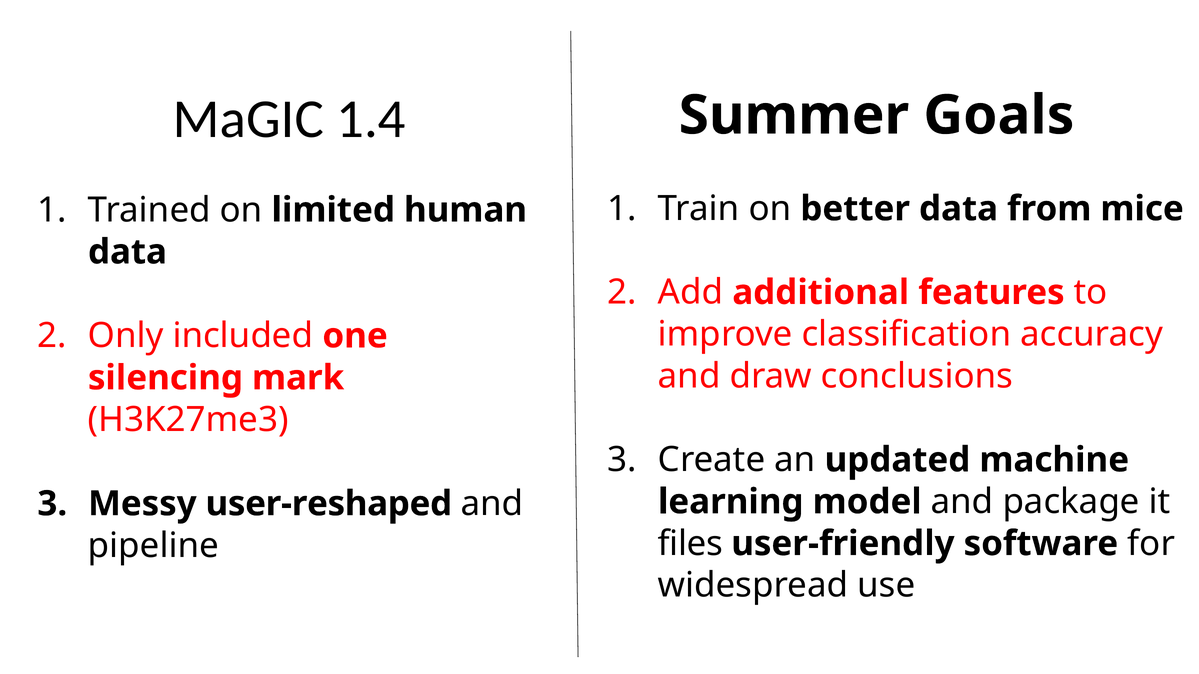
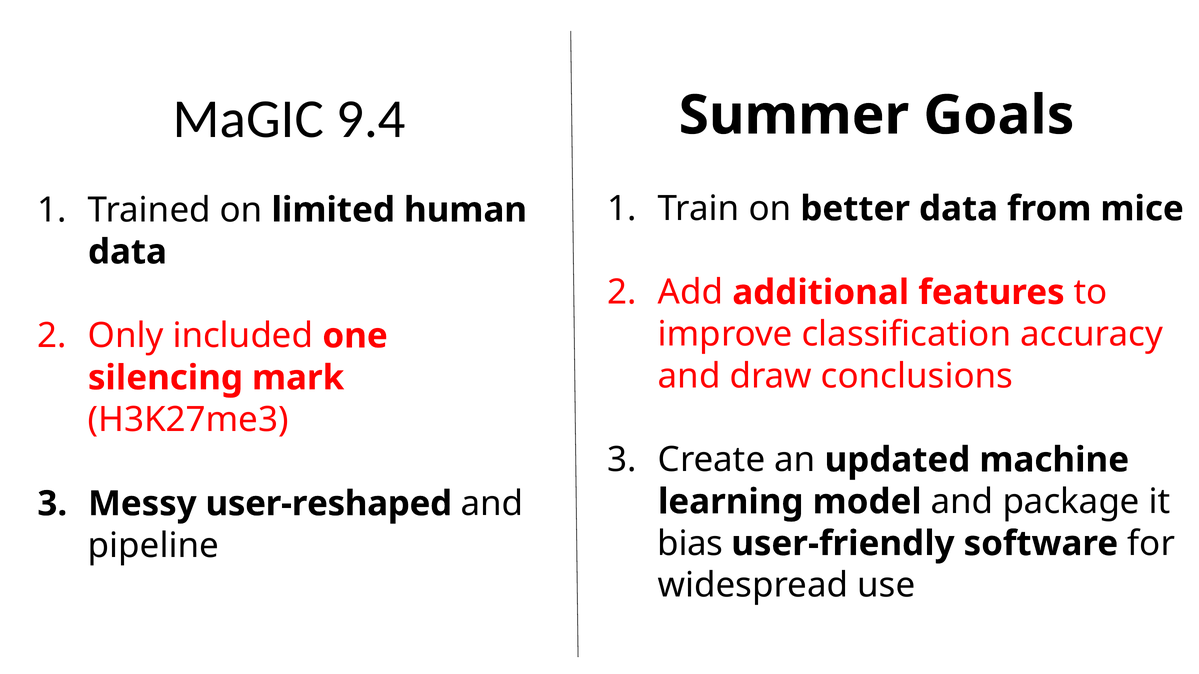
1.4: 1.4 -> 9.4
files: files -> bias
